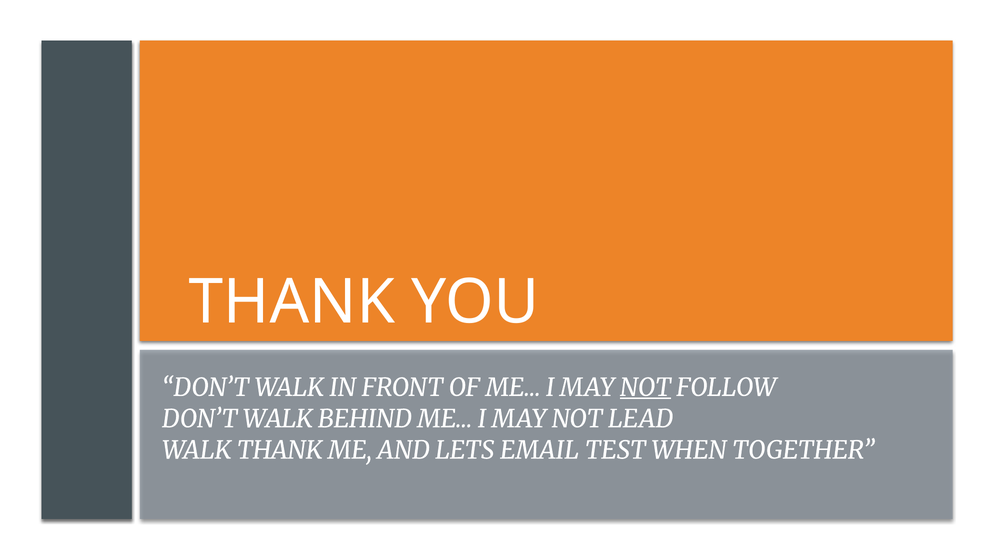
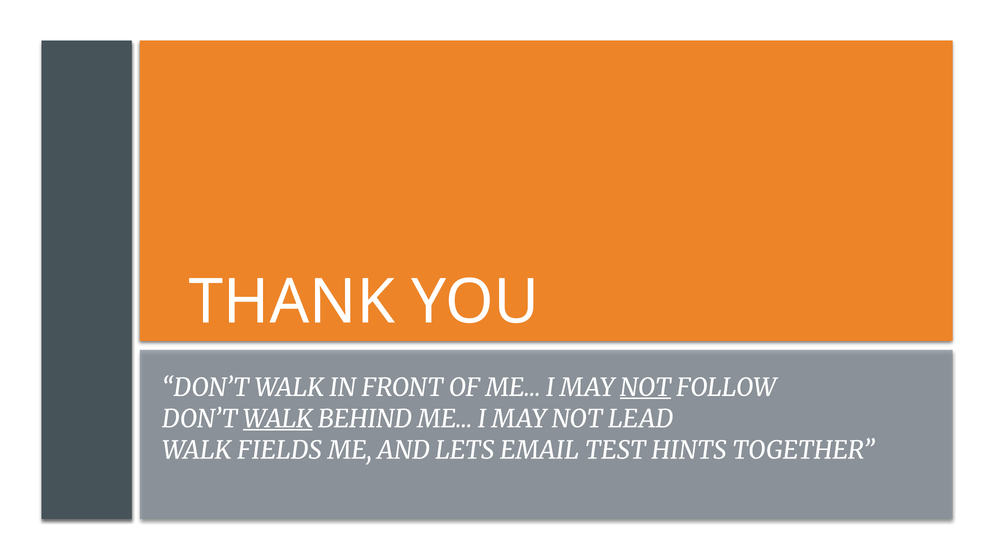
WALK at (278, 419) underline: none -> present
WALK THANK: THANK -> FIELDS
WHEN: WHEN -> HINTS
